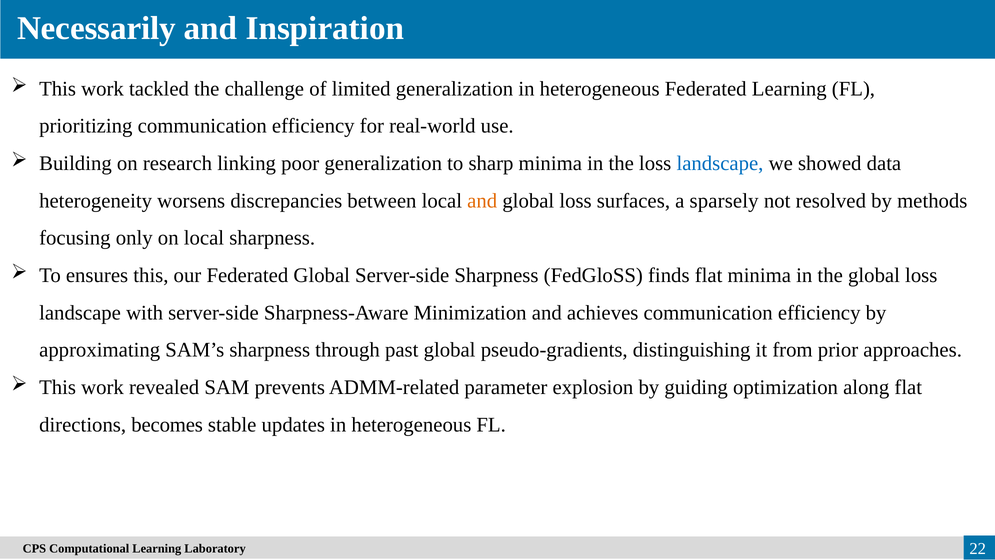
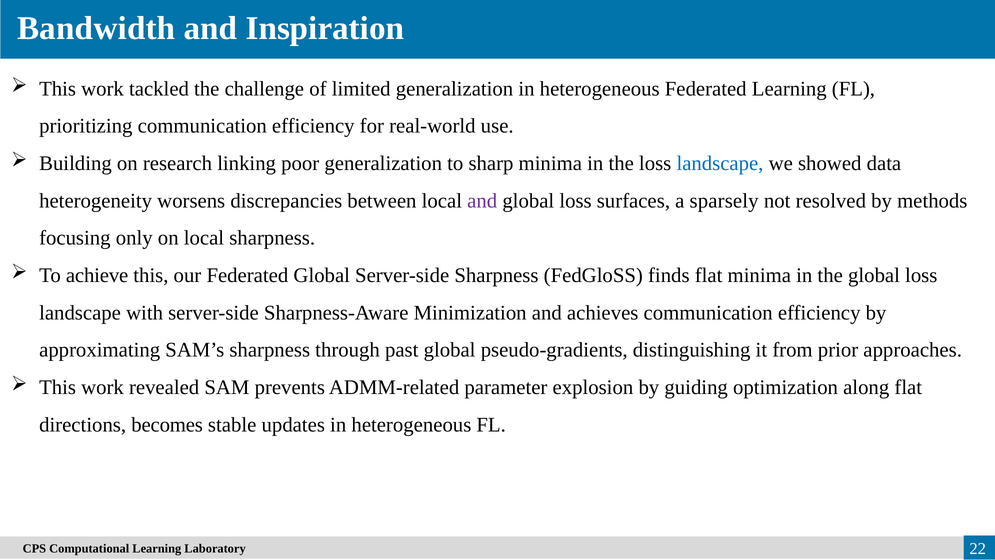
Necessarily: Necessarily -> Bandwidth
and at (482, 201) colour: orange -> purple
ensures: ensures -> achieve
